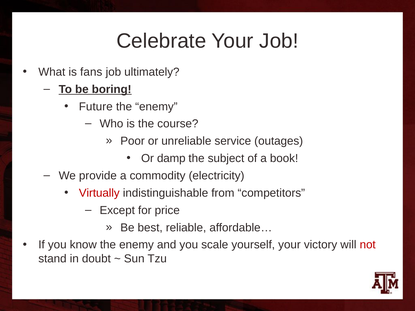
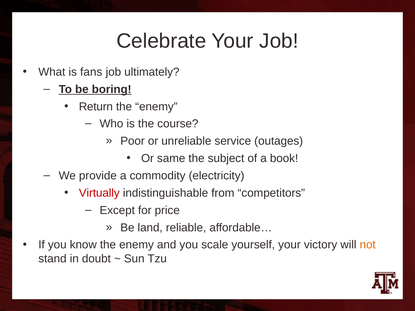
Future: Future -> Return
damp: damp -> same
best: best -> land
not colour: red -> orange
